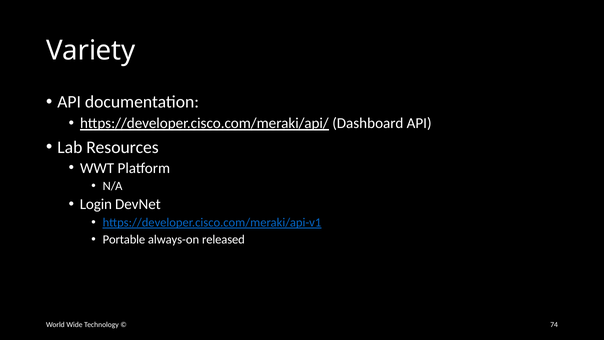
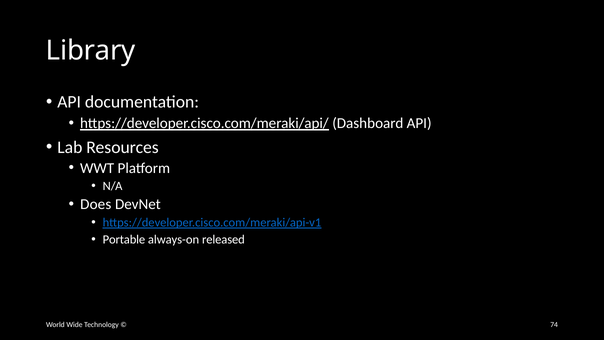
Variety: Variety -> Library
Login: Login -> Does
